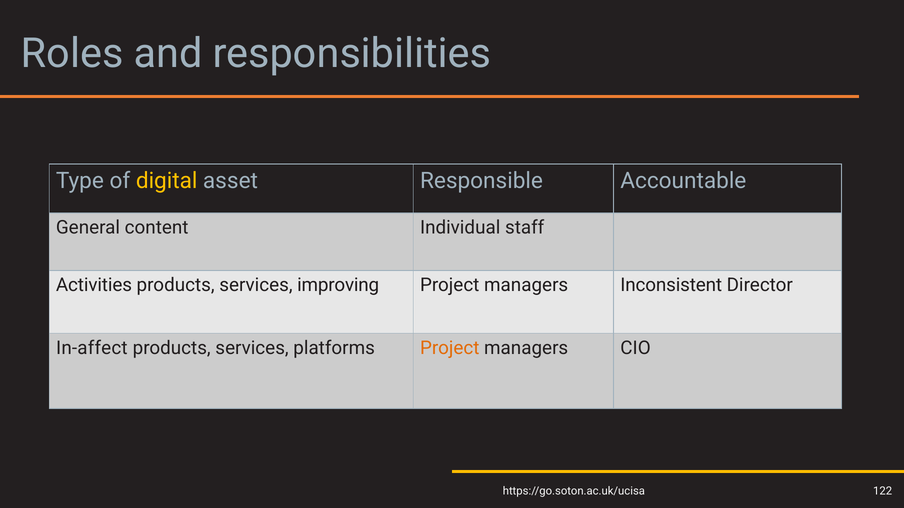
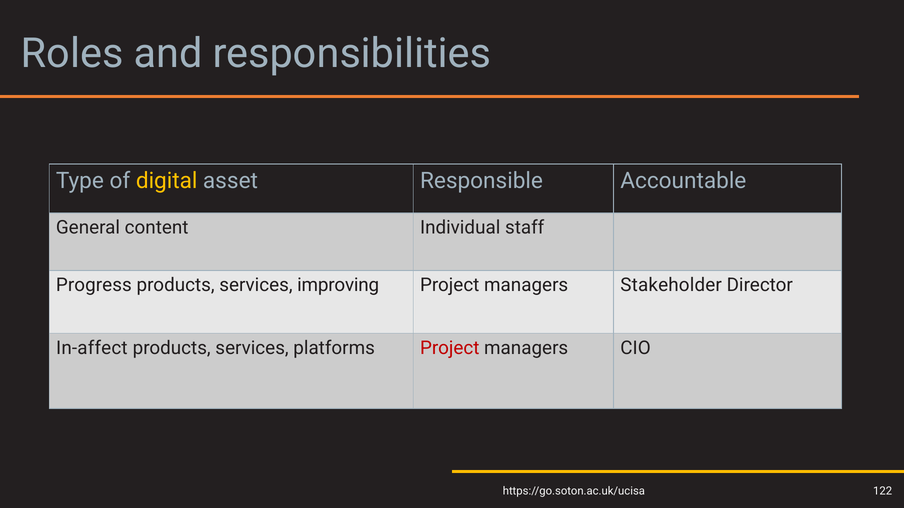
Activities: Activities -> Progress
Inconsistent: Inconsistent -> Stakeholder
Project at (450, 348) colour: orange -> red
